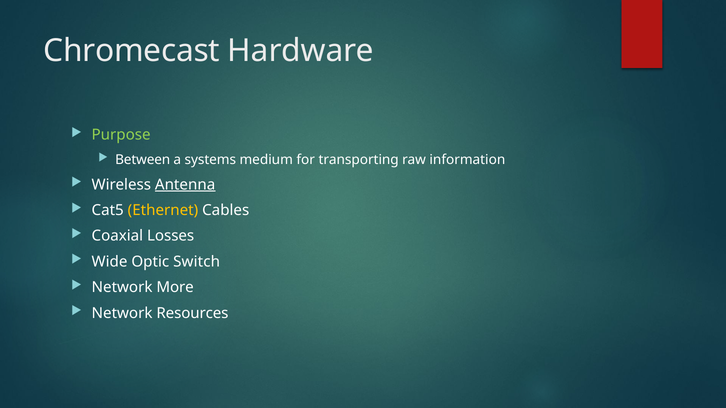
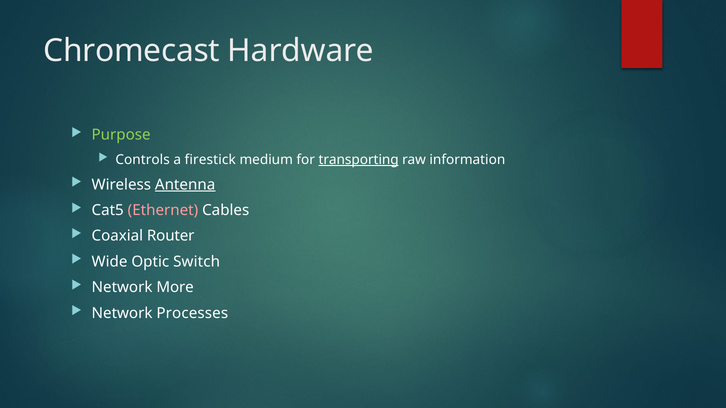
Between: Between -> Controls
systems: systems -> firestick
transporting underline: none -> present
Ethernet colour: yellow -> pink
Losses: Losses -> Router
Resources: Resources -> Processes
